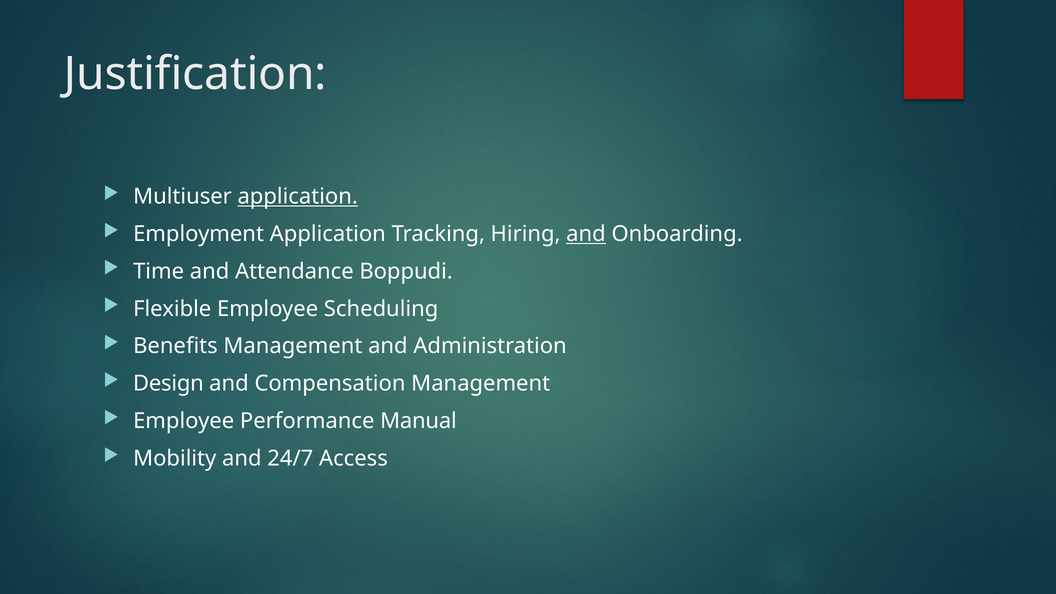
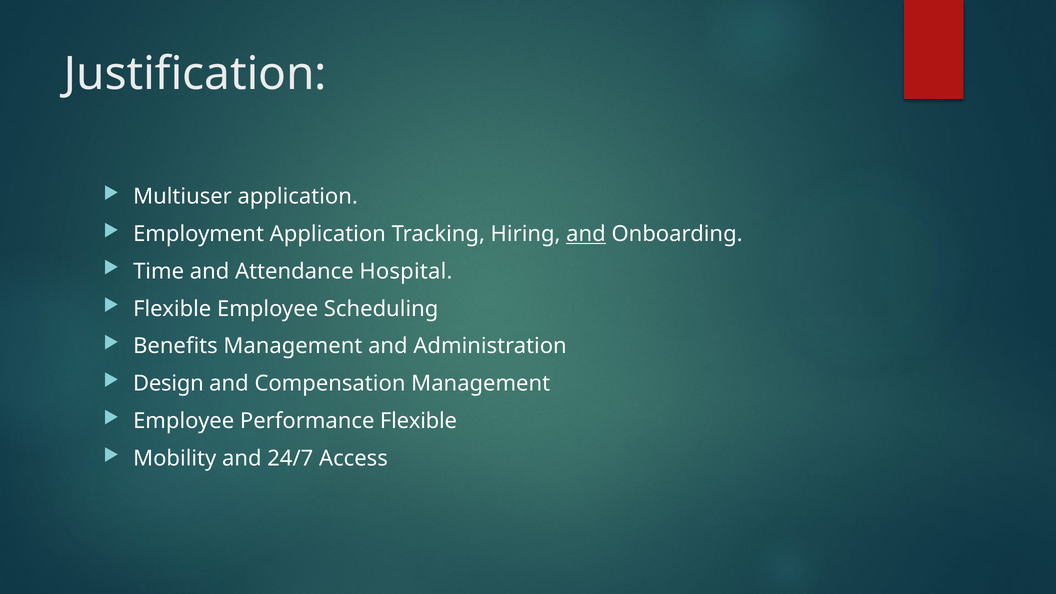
application at (298, 197) underline: present -> none
Boppudi: Boppudi -> Hospital
Performance Manual: Manual -> Flexible
